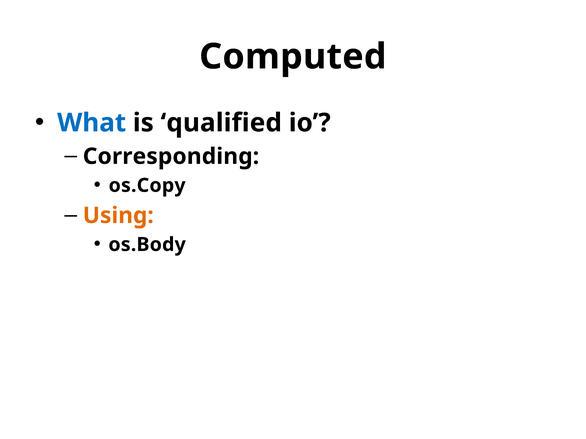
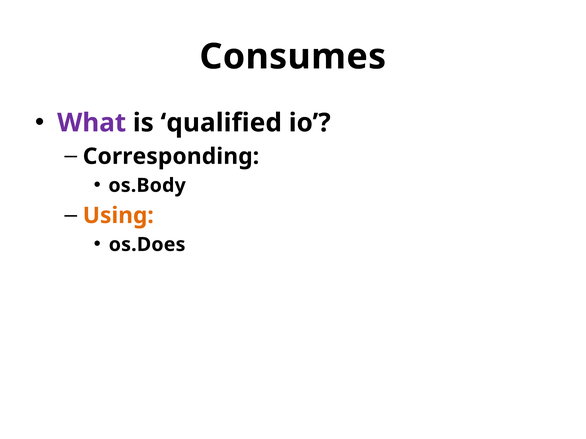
Computed: Computed -> Consumes
What colour: blue -> purple
os.Copy: os.Copy -> os.Body
os.Body: os.Body -> os.Does
